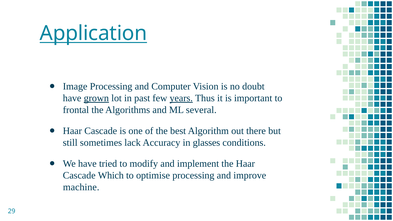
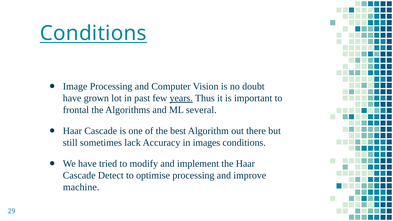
Application at (93, 33): Application -> Conditions
grown underline: present -> none
glasses: glasses -> images
Which: Which -> Detect
